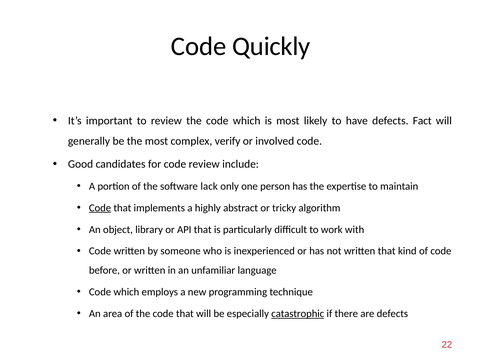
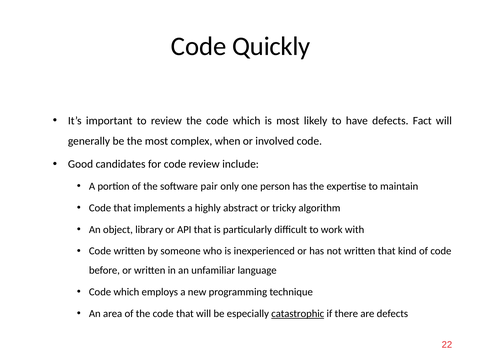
verify: verify -> when
lack: lack -> pair
Code at (100, 208) underline: present -> none
